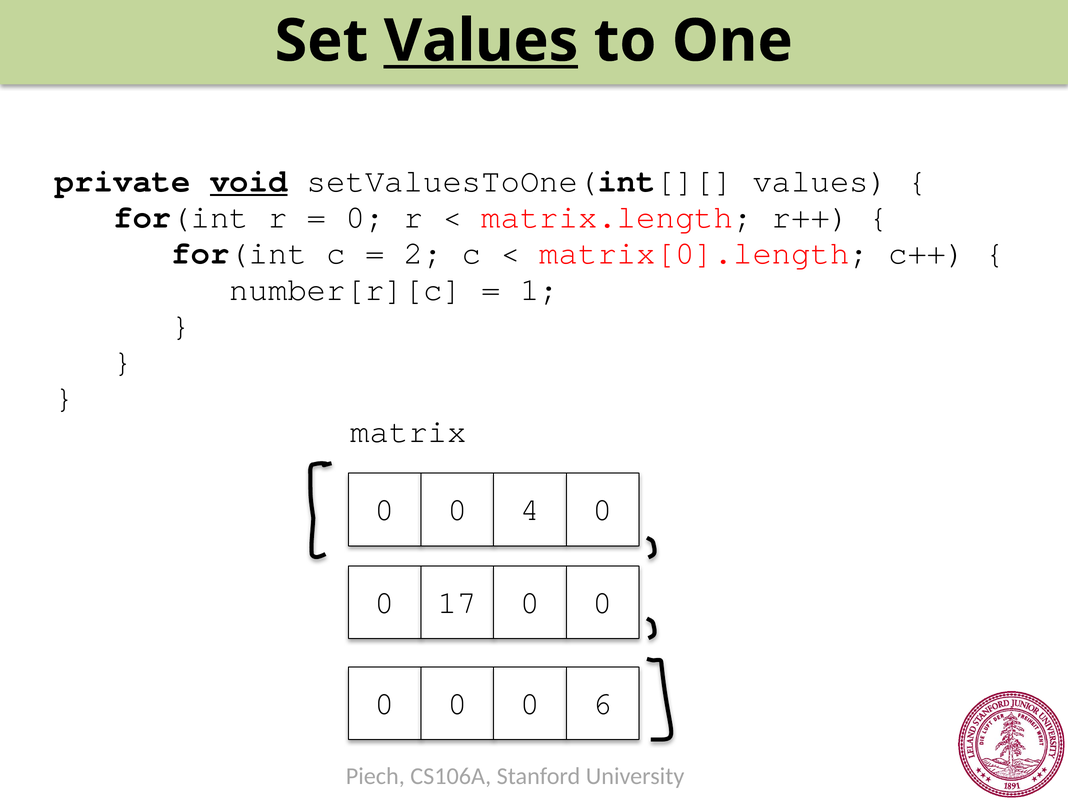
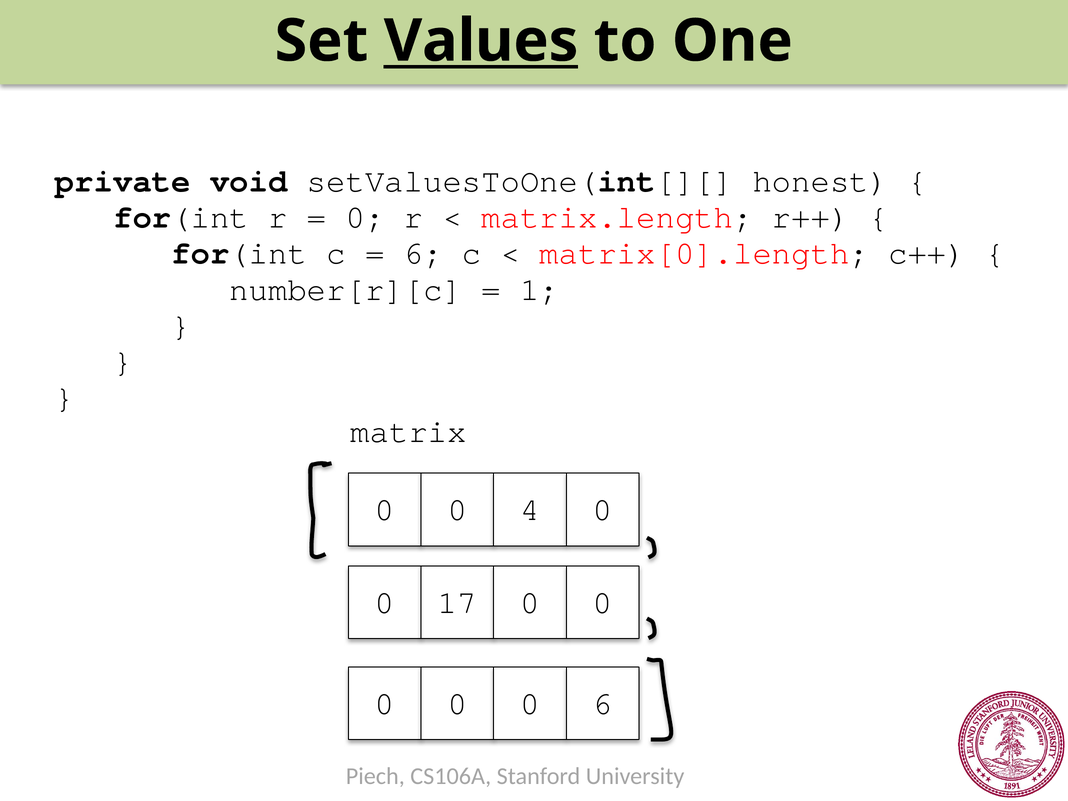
void underline: present -> none
setValuesToOne(int[][ values: values -> honest
2 at (423, 253): 2 -> 6
